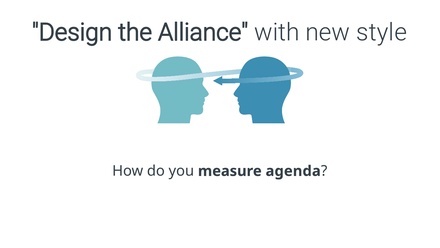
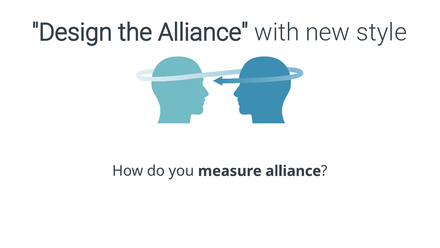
measure agenda: agenda -> alliance
